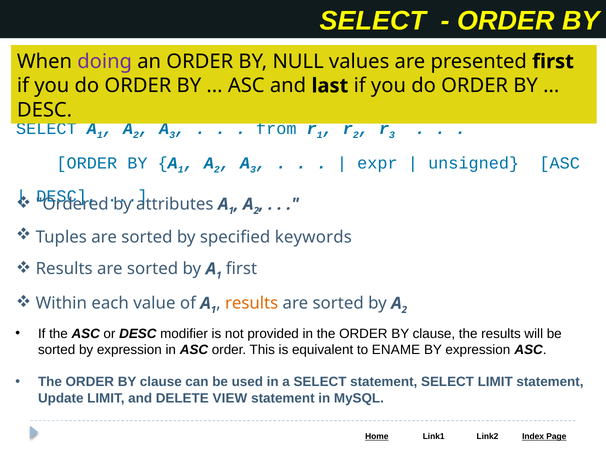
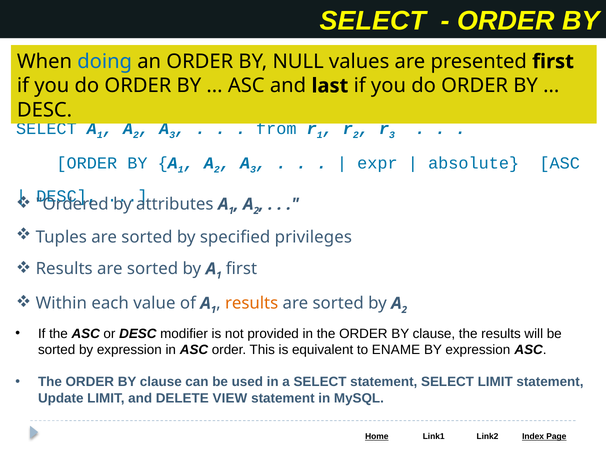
doing colour: purple -> blue
unsigned: unsigned -> absolute
keywords: keywords -> privileges
